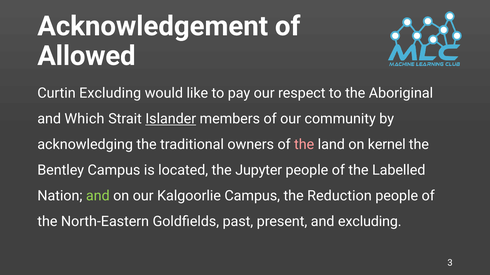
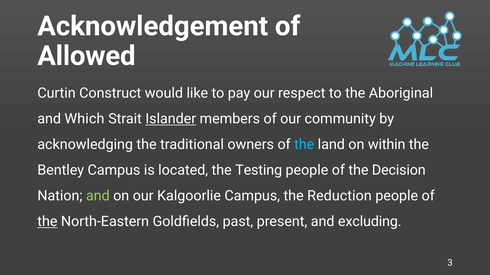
Curtin Excluding: Excluding -> Construct
the at (304, 145) colour: pink -> light blue
kernel: kernel -> within
Jupyter: Jupyter -> Testing
Labelled: Labelled -> Decision
the at (47, 222) underline: none -> present
